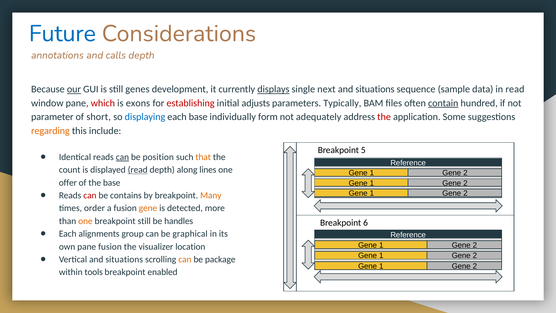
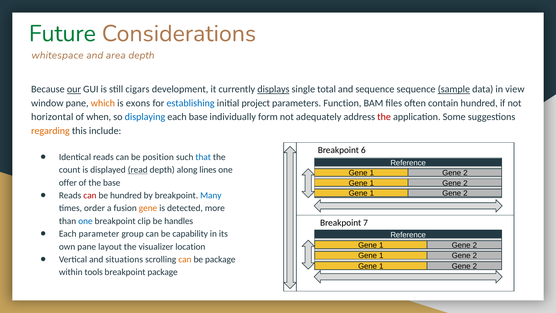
Future colour: blue -> green
annotations: annotations -> whitespace
calls: calls -> area
genes: genes -> cigars
next: next -> total
situations at (375, 89): situations -> sequence
sample underline: none -> present
in read: read -> view
which colour: red -> orange
establishing colour: red -> blue
adjusts: adjusts -> project
Typically: Typically -> Function
contain underline: present -> none
parameter: parameter -> horizontal
short: short -> when
5: 5 -> 6
can at (122, 157) underline: present -> none
that colour: orange -> blue
be contains: contains -> hundred
Many colour: orange -> blue
one at (85, 221) colour: orange -> blue
breakpoint still: still -> clip
6: 6 -> 7
alignments: alignments -> parameter
graphical: graphical -> capability
pane fusion: fusion -> layout
breakpoint enabled: enabled -> package
